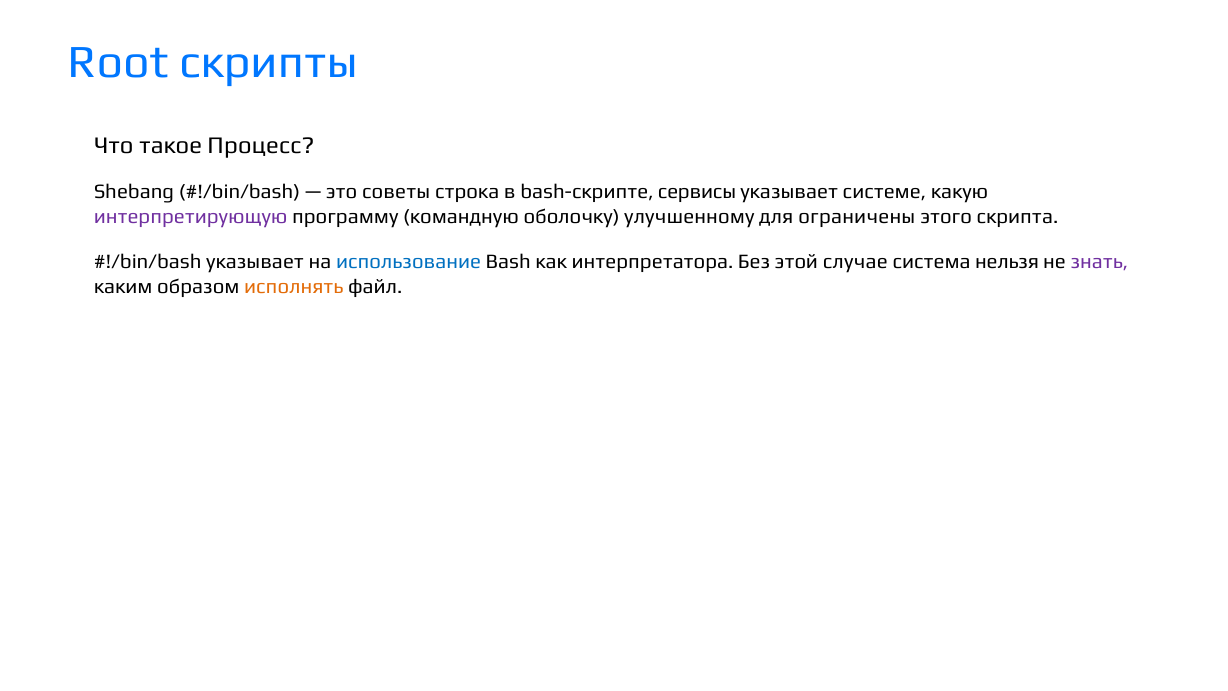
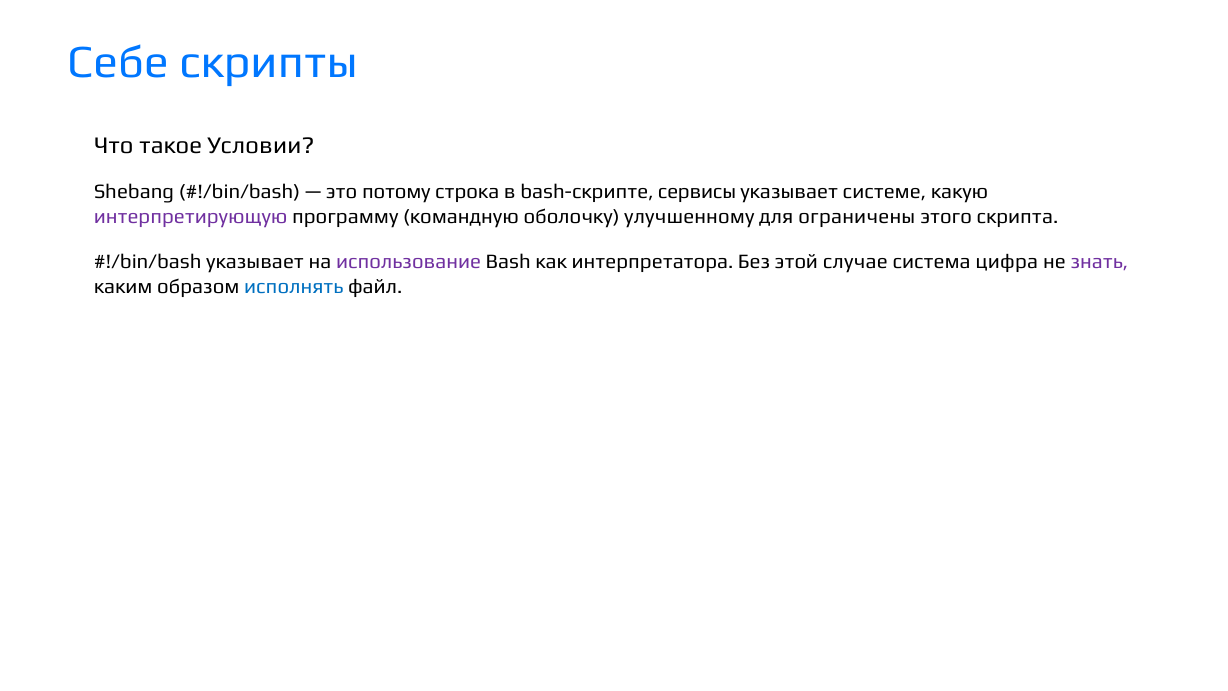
Root: Root -> Себе
Процесс: Процесс -> Условии
советы: советы -> потому
использование colour: blue -> purple
нельзя: нельзя -> цифра
исполнять colour: orange -> blue
